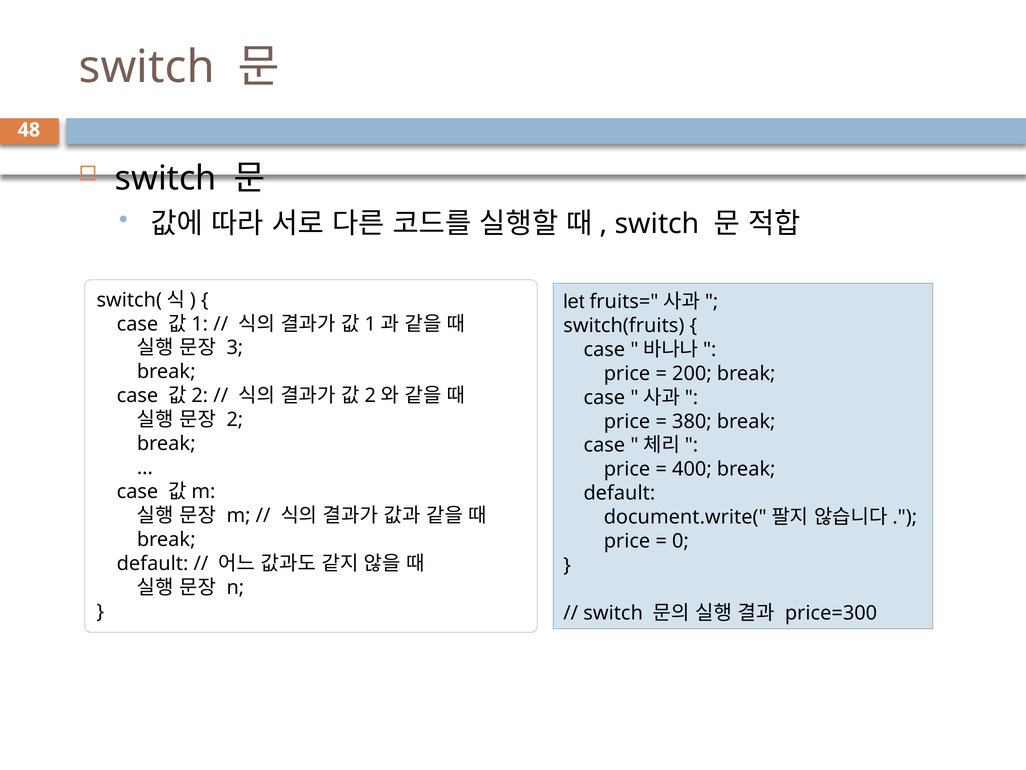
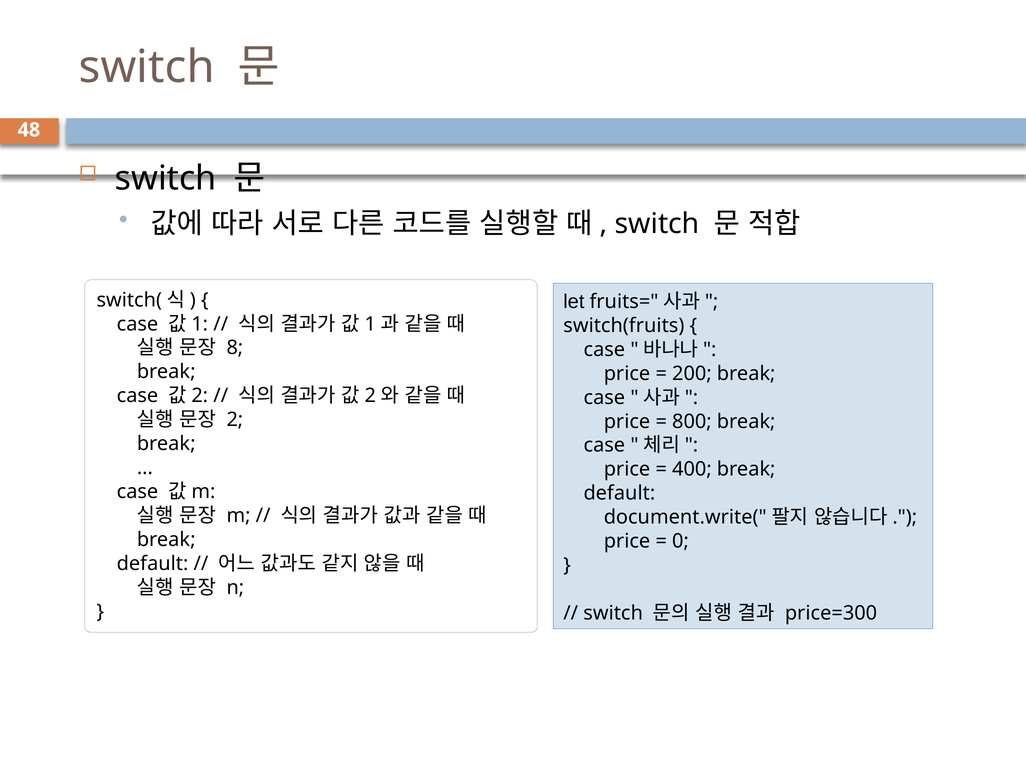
3: 3 -> 8
380: 380 -> 800
